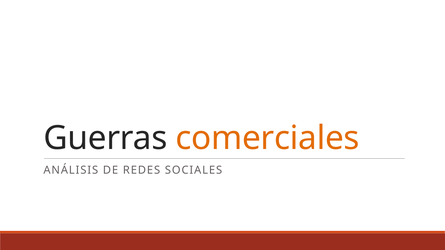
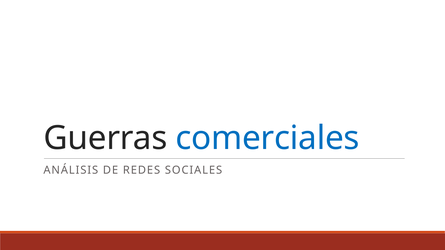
comerciales colour: orange -> blue
